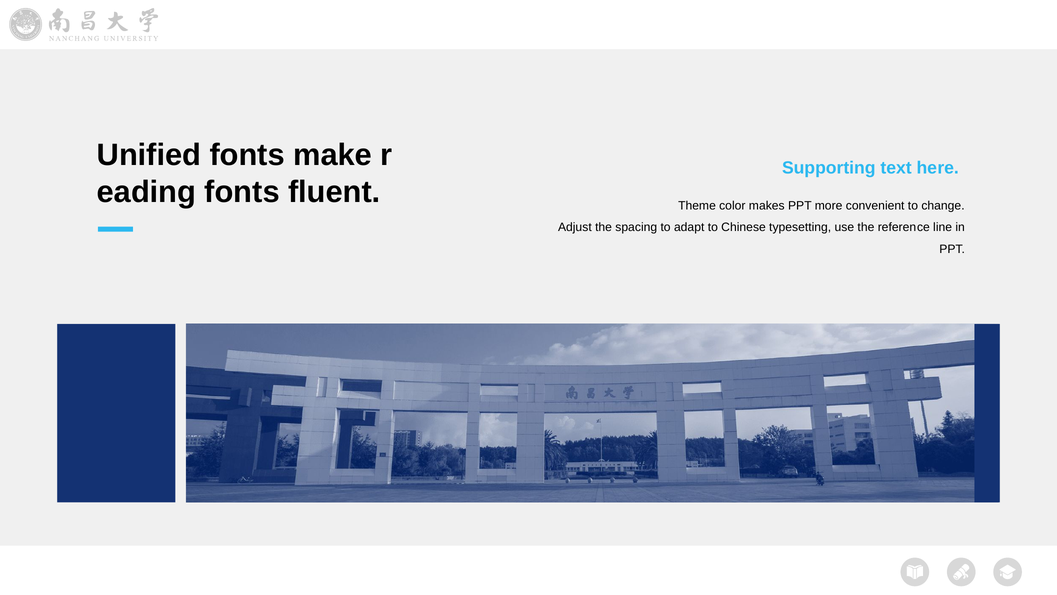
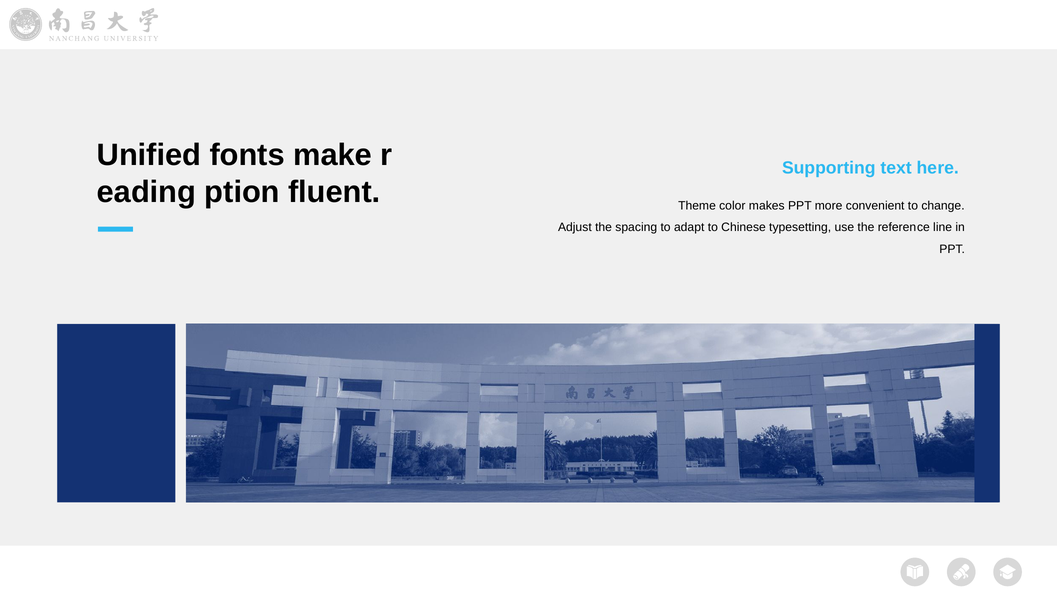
eading fonts: fonts -> ption
